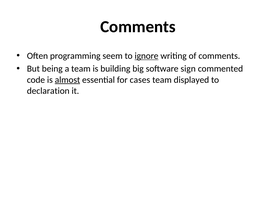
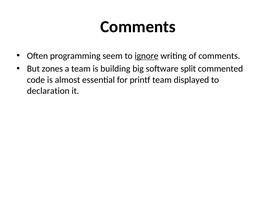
being: being -> zones
sign: sign -> split
almost underline: present -> none
cases: cases -> printf
